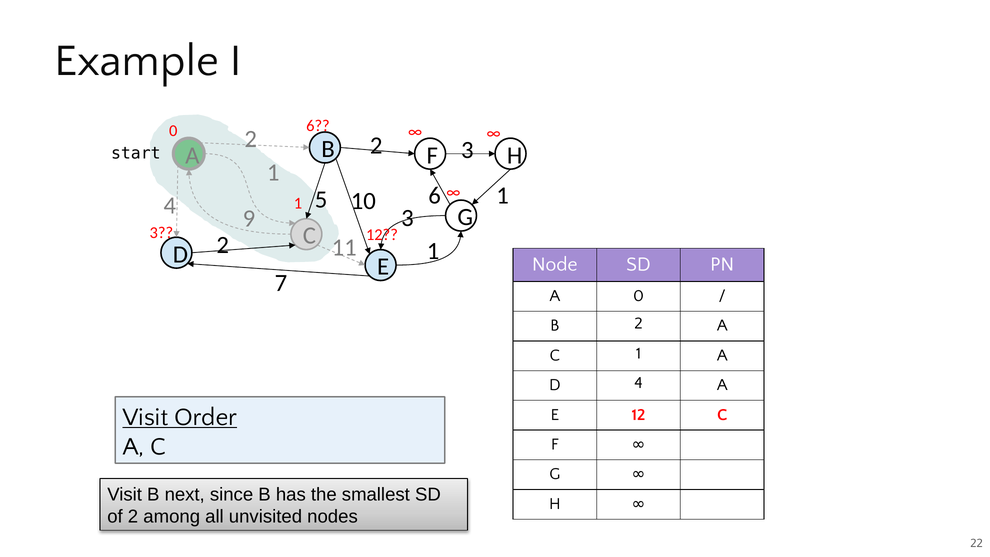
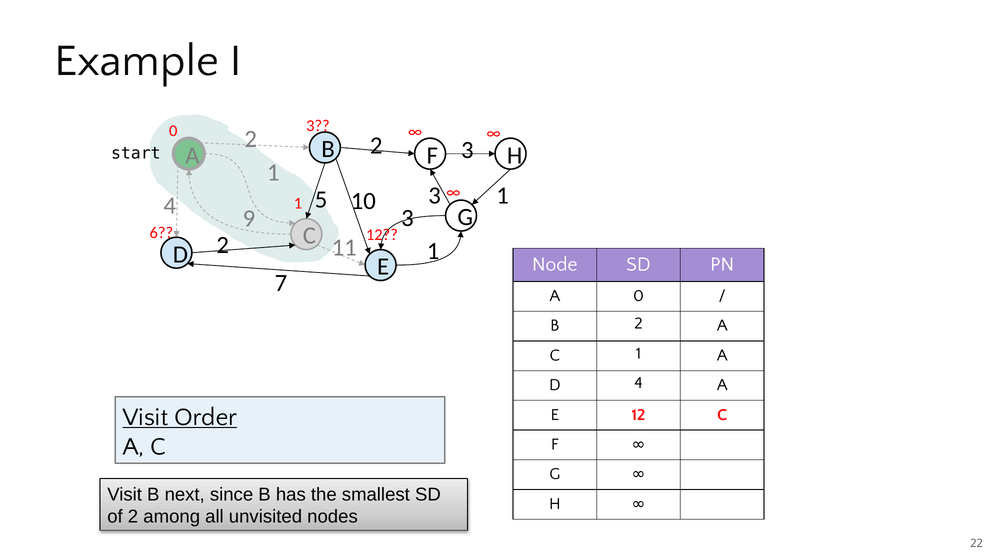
6 at (318, 126): 6 -> 3
10 6: 6 -> 3
3 at (161, 233): 3 -> 6
